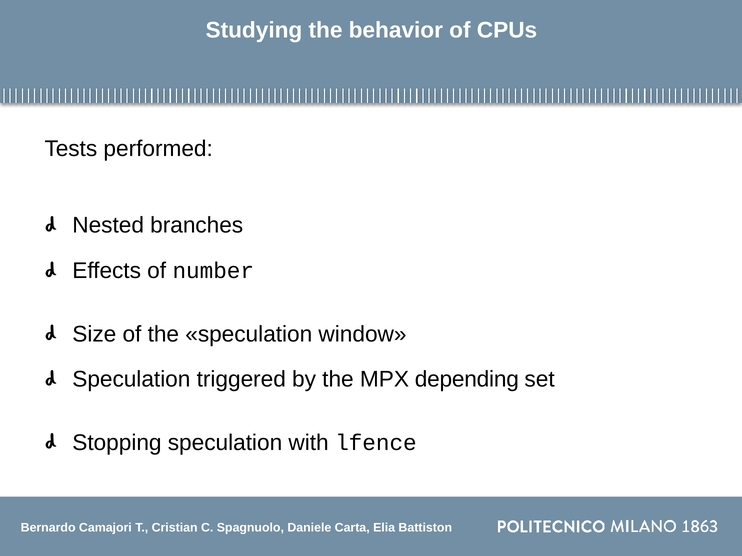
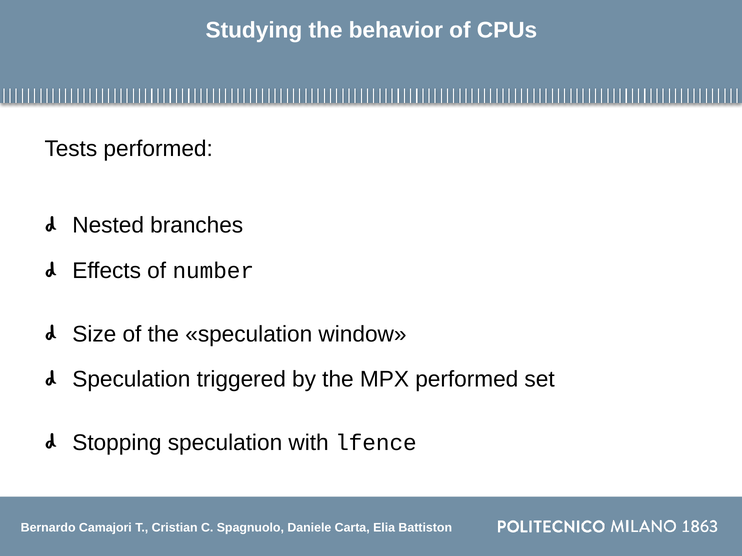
MPX depending: depending -> performed
